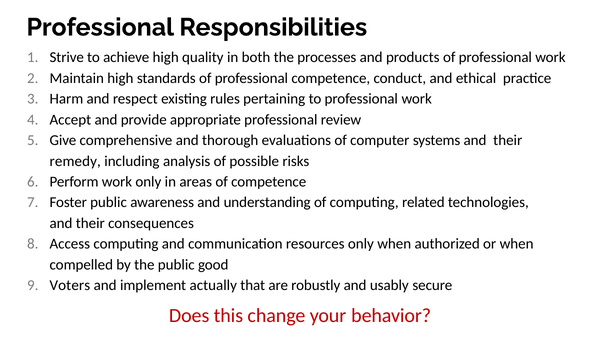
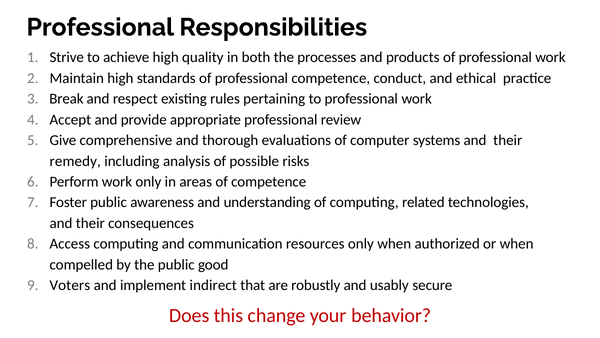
Harm: Harm -> Break
actually: actually -> indirect
